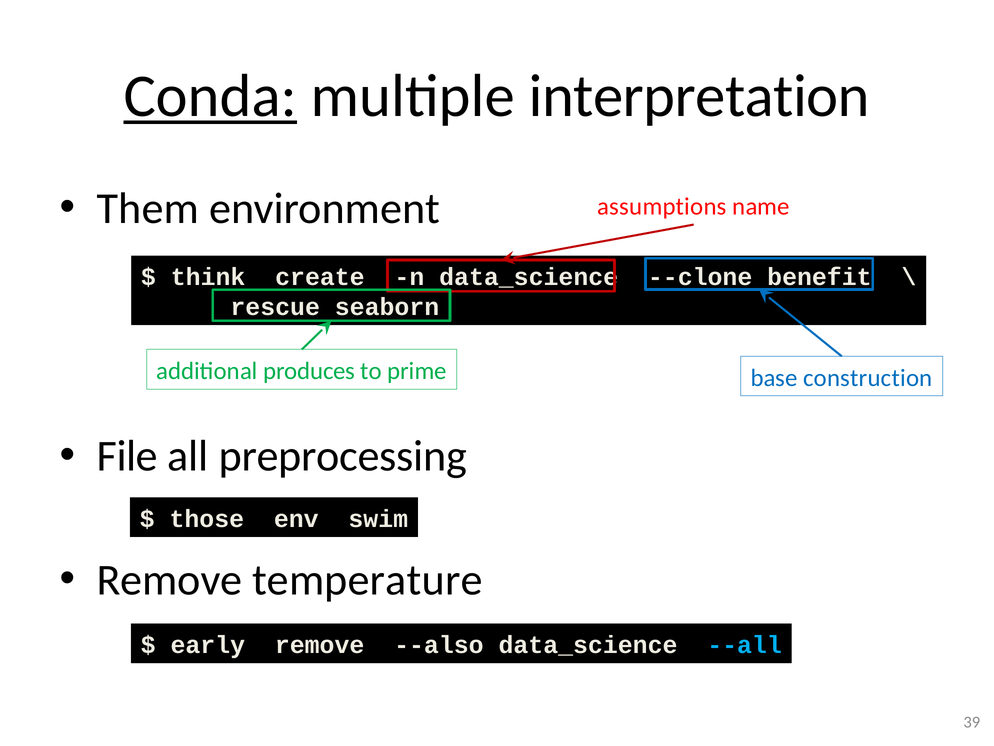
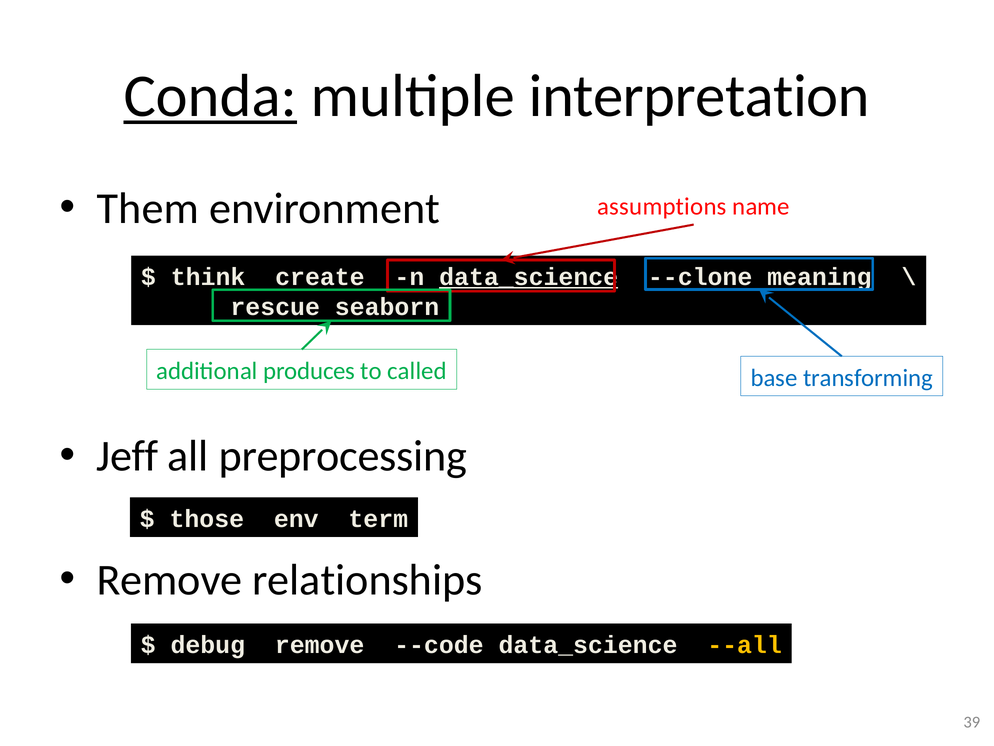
data_science at (529, 277) underline: none -> present
benefit: benefit -> meaning
prime: prime -> called
construction: construction -> transforming
File: File -> Jeff
swim: swim -> term
temperature: temperature -> relationships
early: early -> debug
--also: --also -> --code
--all colour: light blue -> yellow
